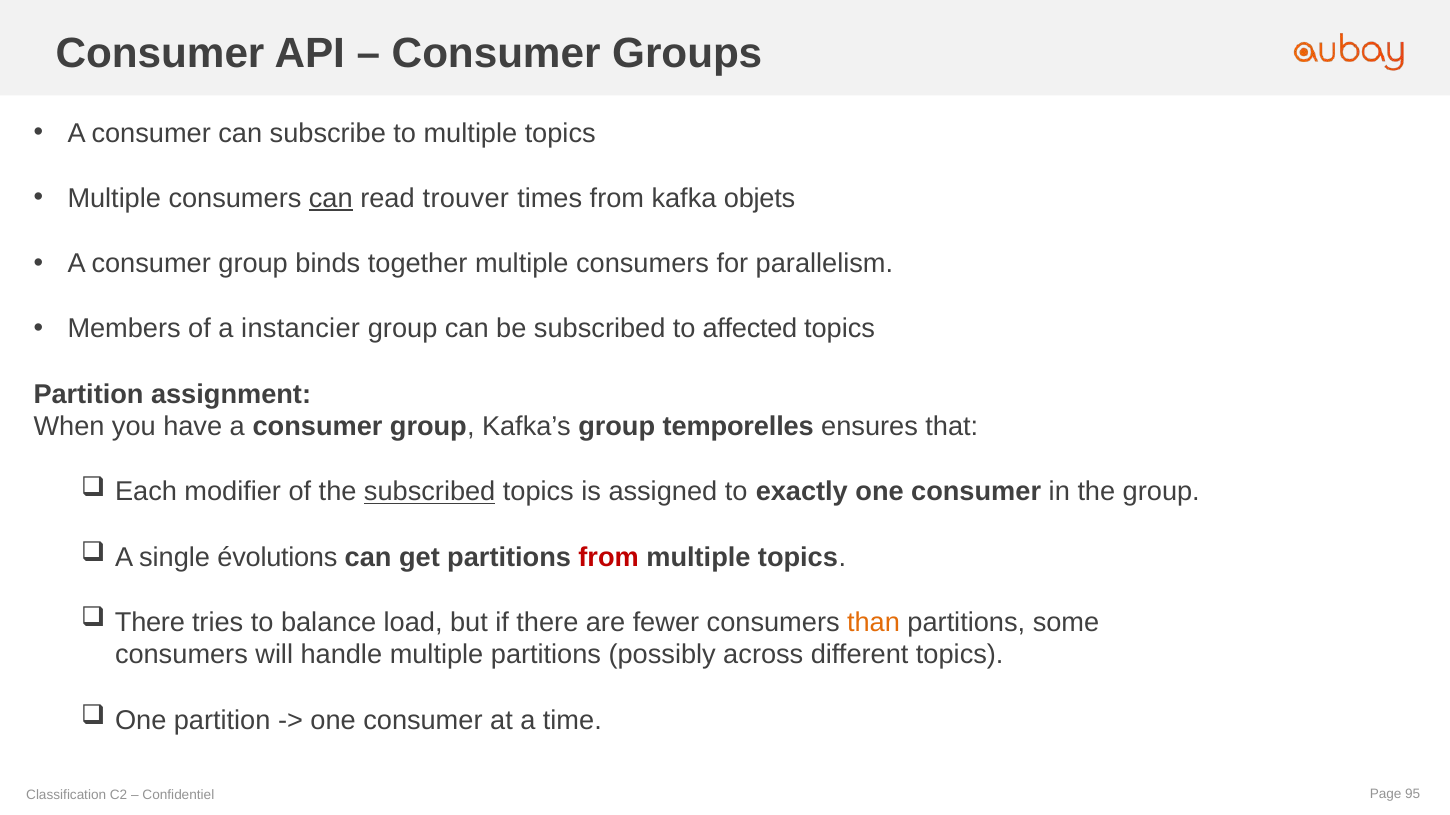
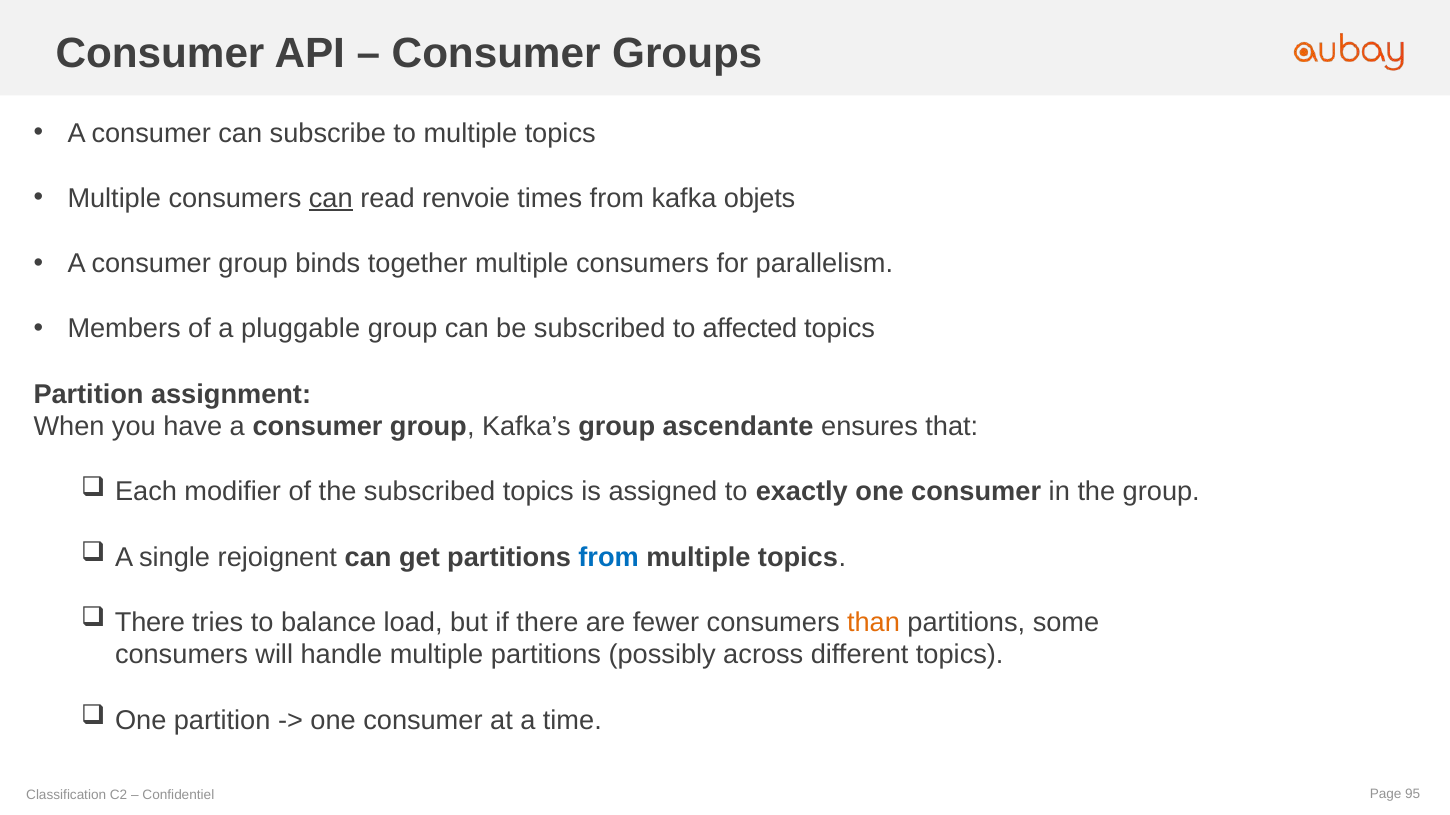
trouver: trouver -> renvoie
instancier: instancier -> pluggable
temporelles: temporelles -> ascendante
subscribed at (430, 492) underline: present -> none
évolutions: évolutions -> rejoignent
from at (609, 558) colour: red -> blue
